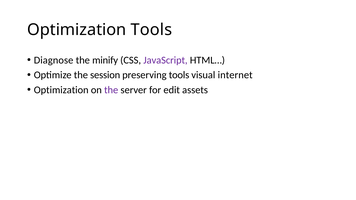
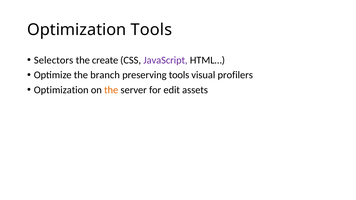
Diagnose: Diagnose -> Selectors
minify: minify -> create
session: session -> branch
internet: internet -> profilers
the at (111, 90) colour: purple -> orange
